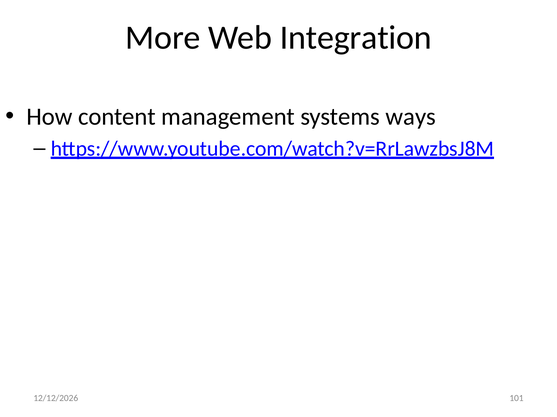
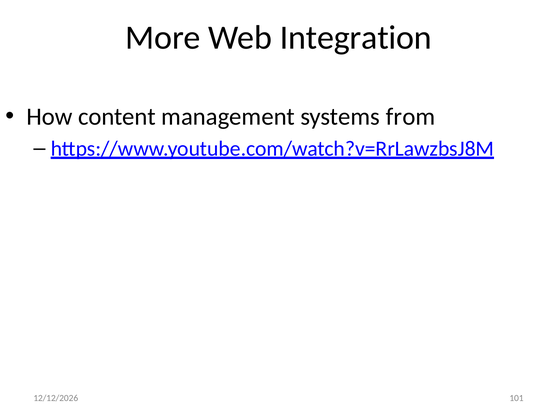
ways: ways -> from
